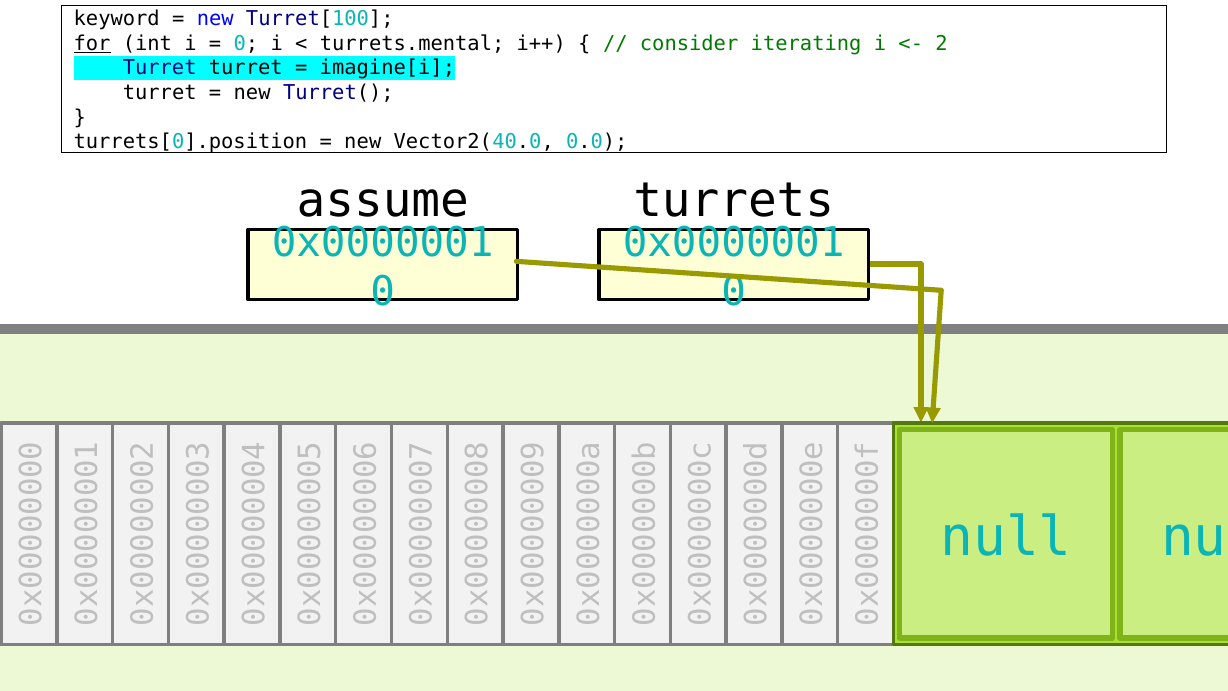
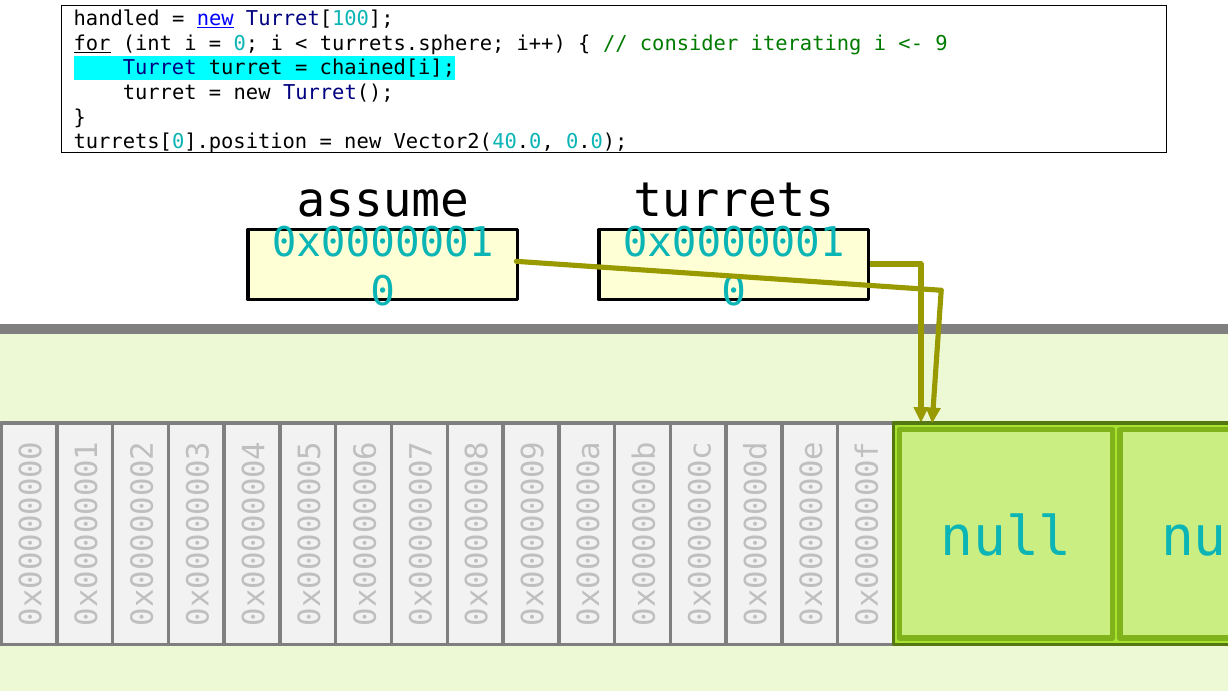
keyword: keyword -> handled
new at (215, 19) underline: none -> present
turrets.mental: turrets.mental -> turrets.sphere
2 at (941, 44): 2 -> 9
imagine[i: imagine[i -> chained[i
